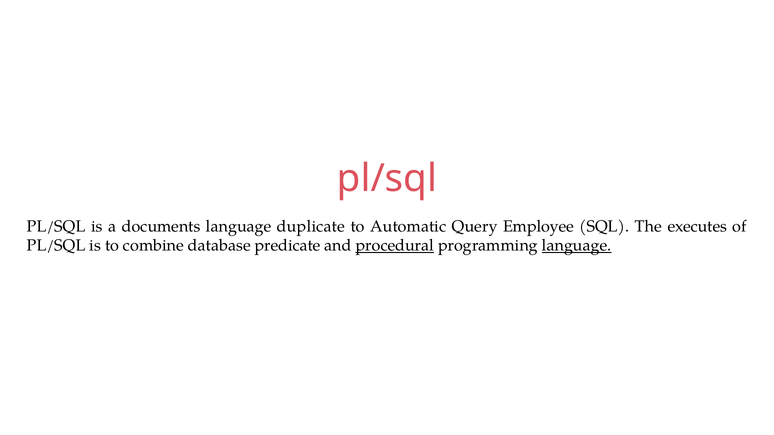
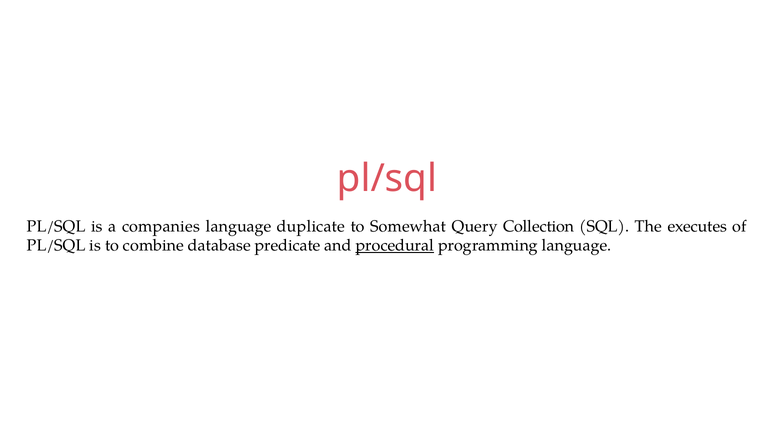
documents: documents -> companies
Automatic: Automatic -> Somewhat
Employee: Employee -> Collection
language at (577, 246) underline: present -> none
